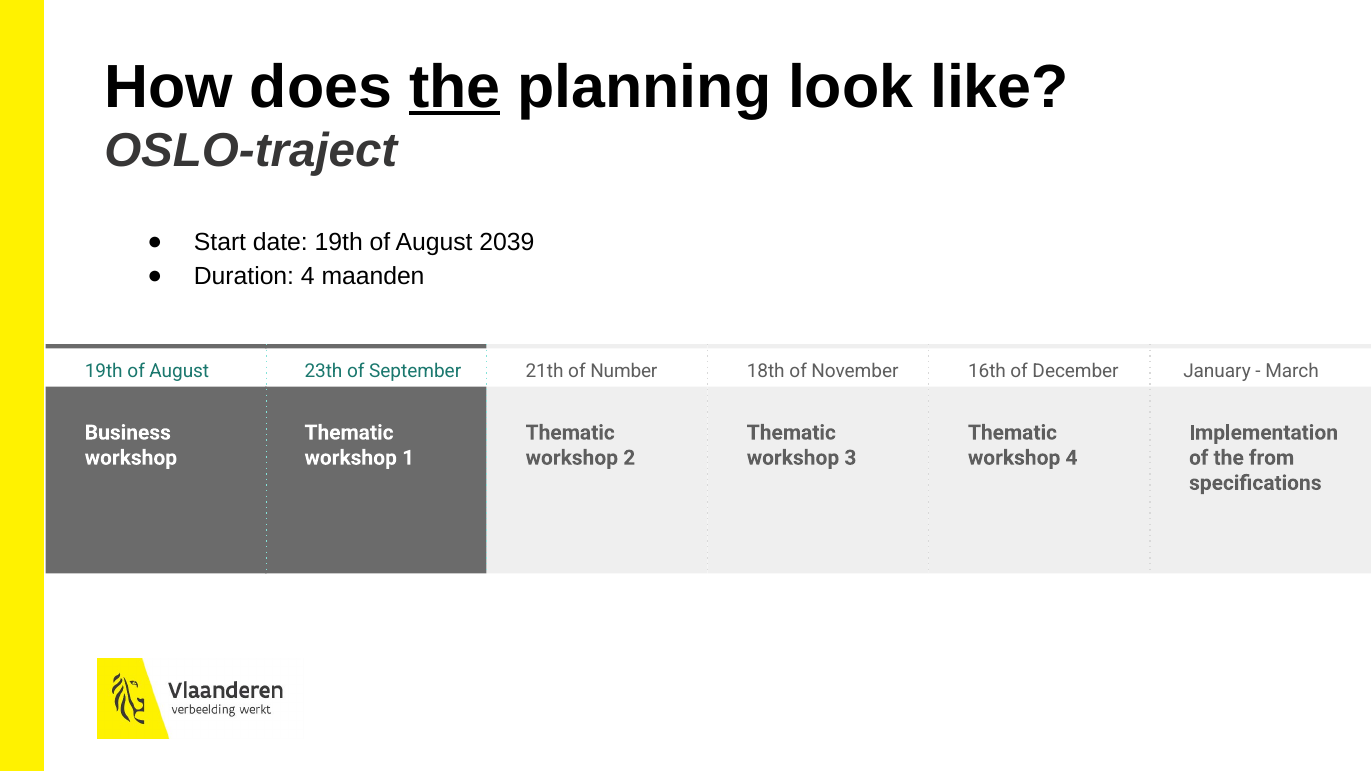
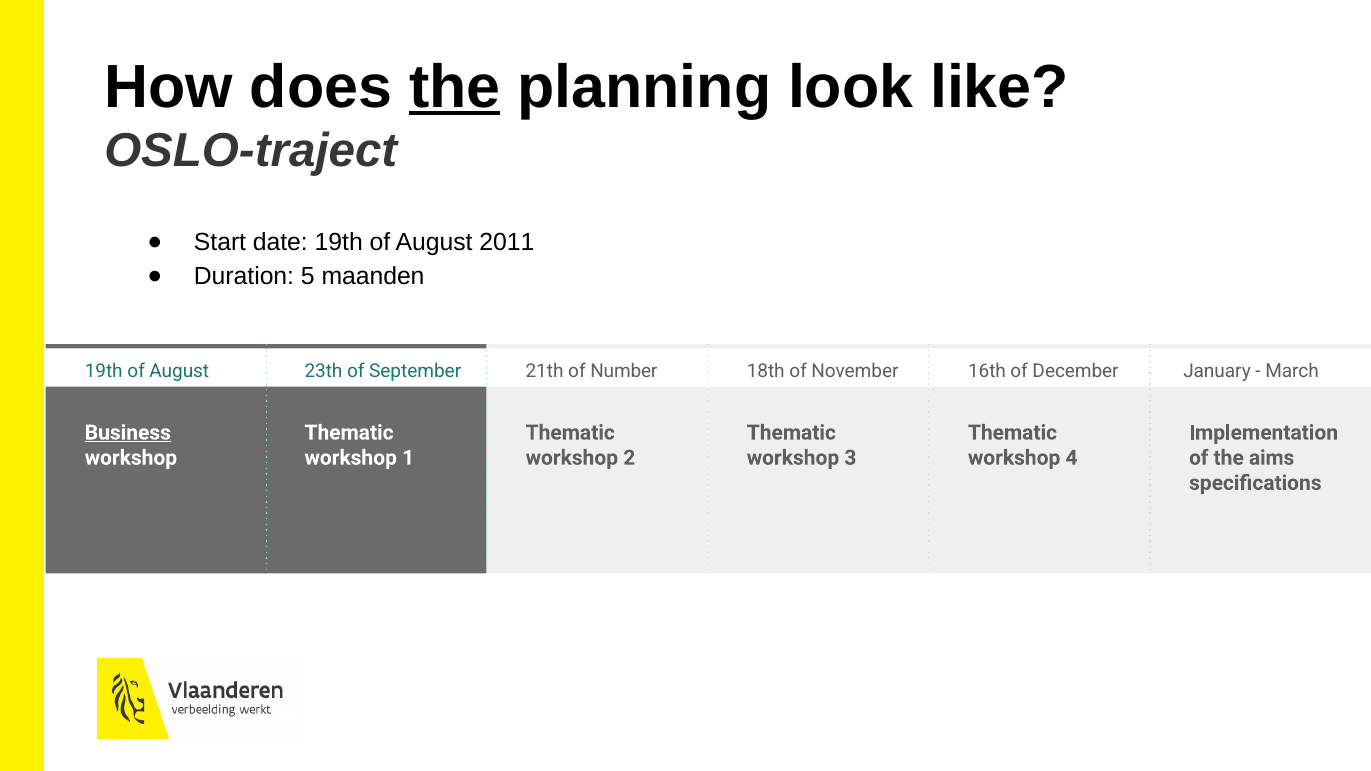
2039: 2039 -> 2011
Duration 4: 4 -> 5
Business underline: none -> present
from: from -> aims
